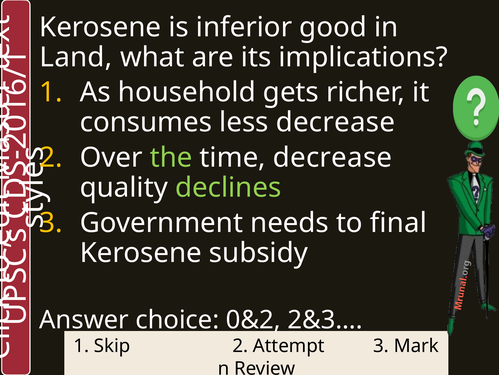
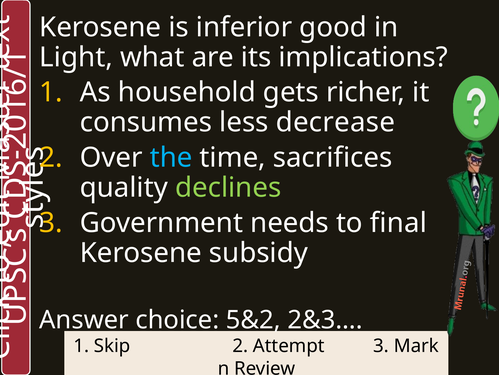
Land: Land -> Light
the colour: light green -> light blue
time decrease: decrease -> sacrifices
0&2: 0&2 -> 5&2
